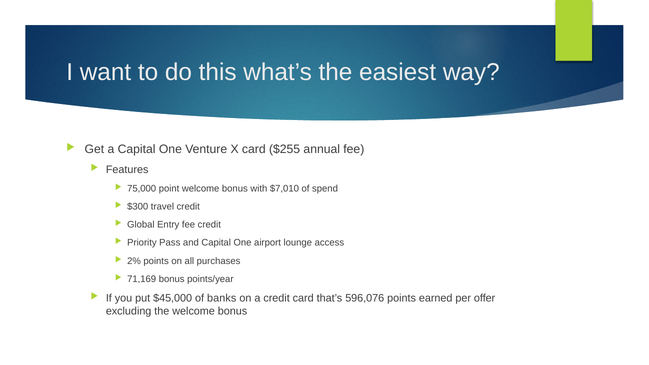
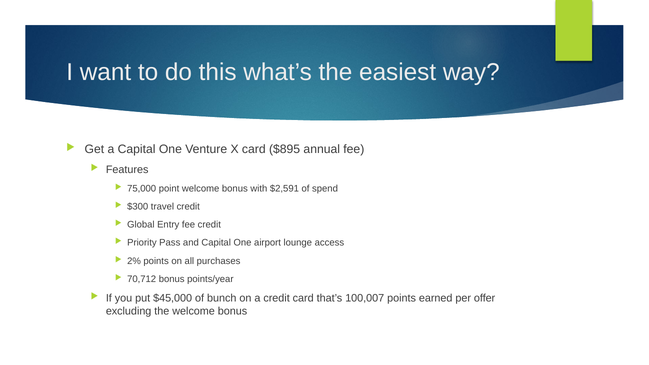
$255: $255 -> $895
$7,010: $7,010 -> $2,591
71,169: 71,169 -> 70,712
banks: banks -> bunch
596,076: 596,076 -> 100,007
